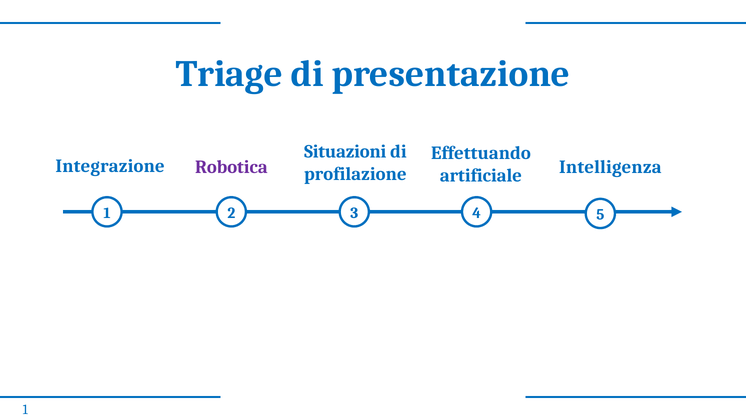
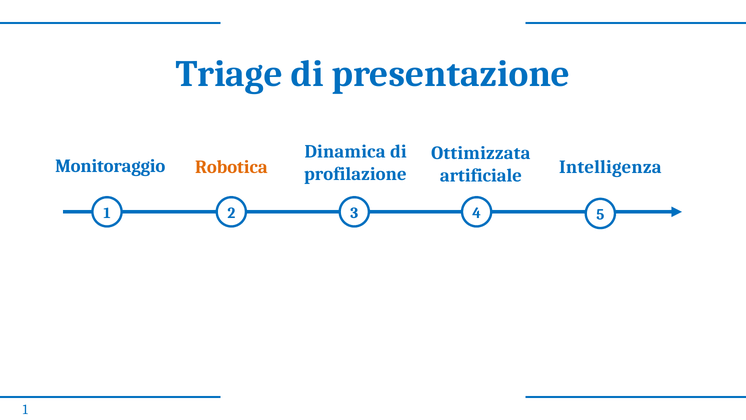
Situazioni: Situazioni -> Dinamica
Effettuando: Effettuando -> Ottimizzata
Integrazione: Integrazione -> Monitoraggio
Robotica colour: purple -> orange
